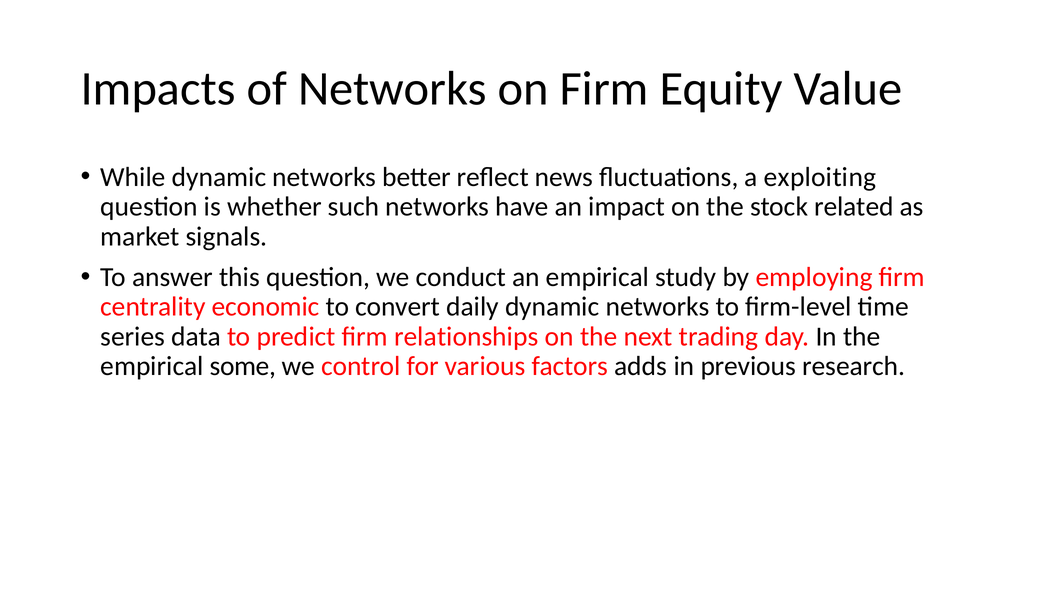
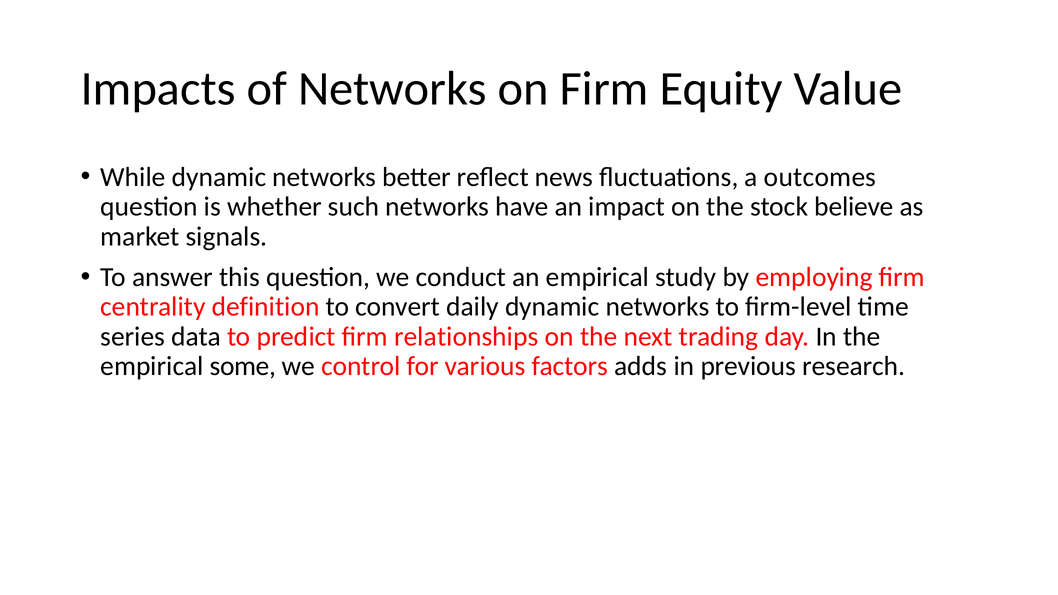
exploiting: exploiting -> outcomes
related: related -> believe
economic: economic -> definition
